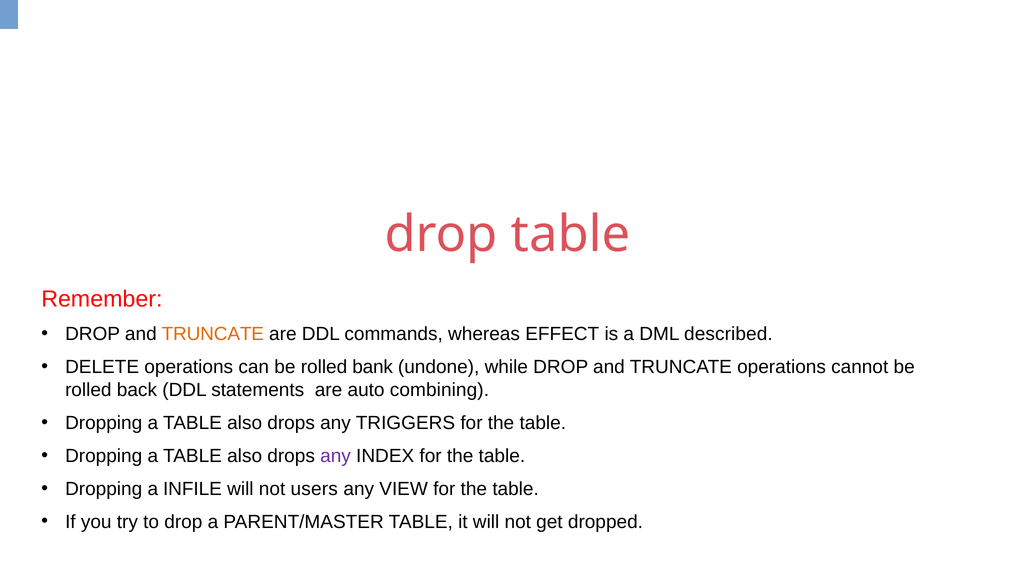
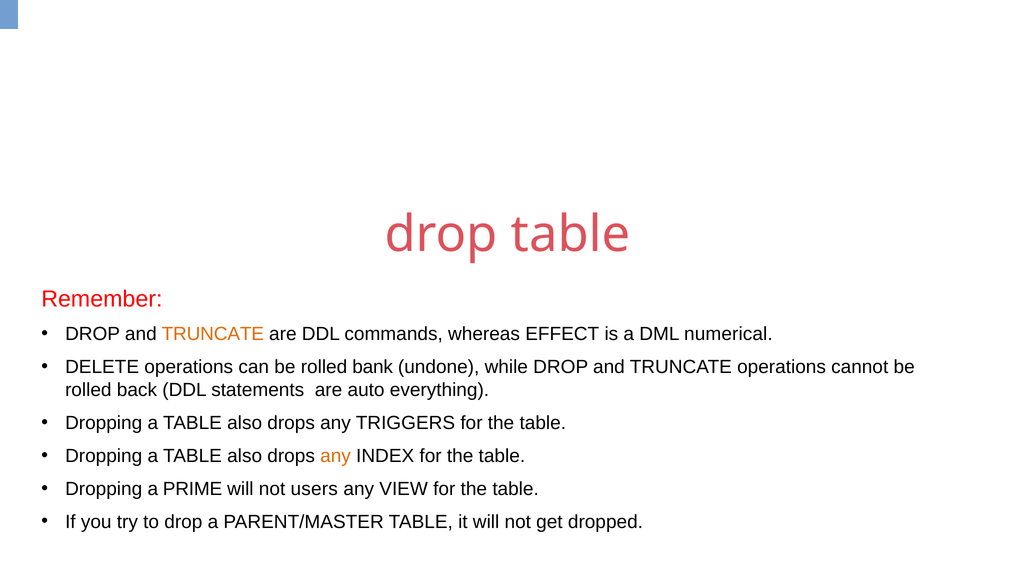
described: described -> numerical
combining: combining -> everything
any at (336, 456) colour: purple -> orange
INFILE: INFILE -> PRIME
